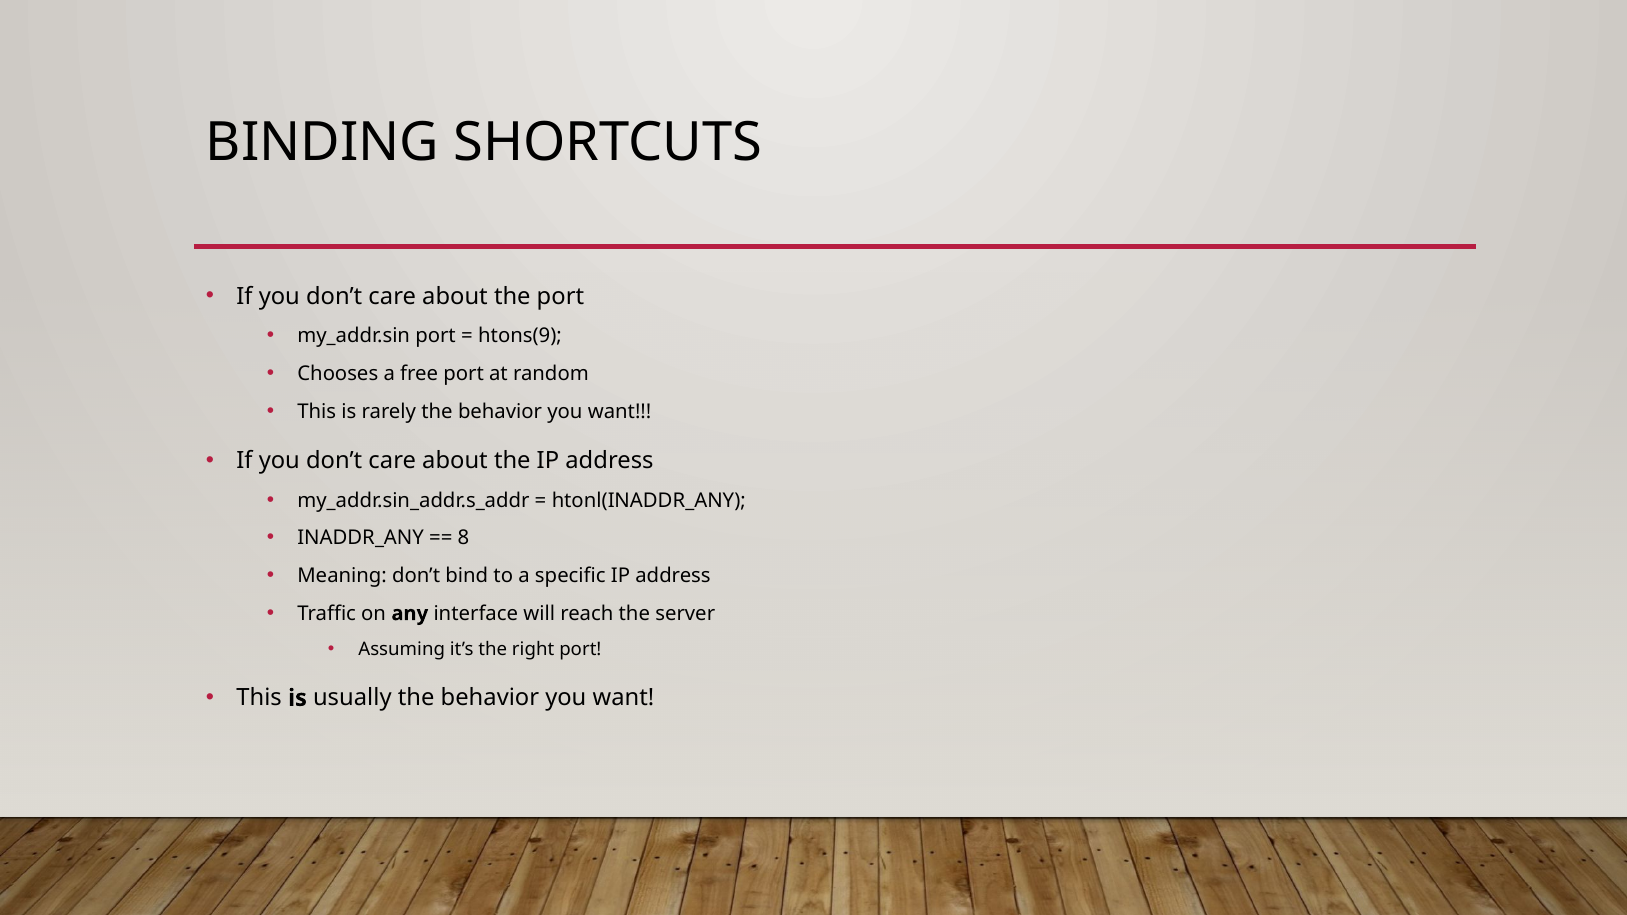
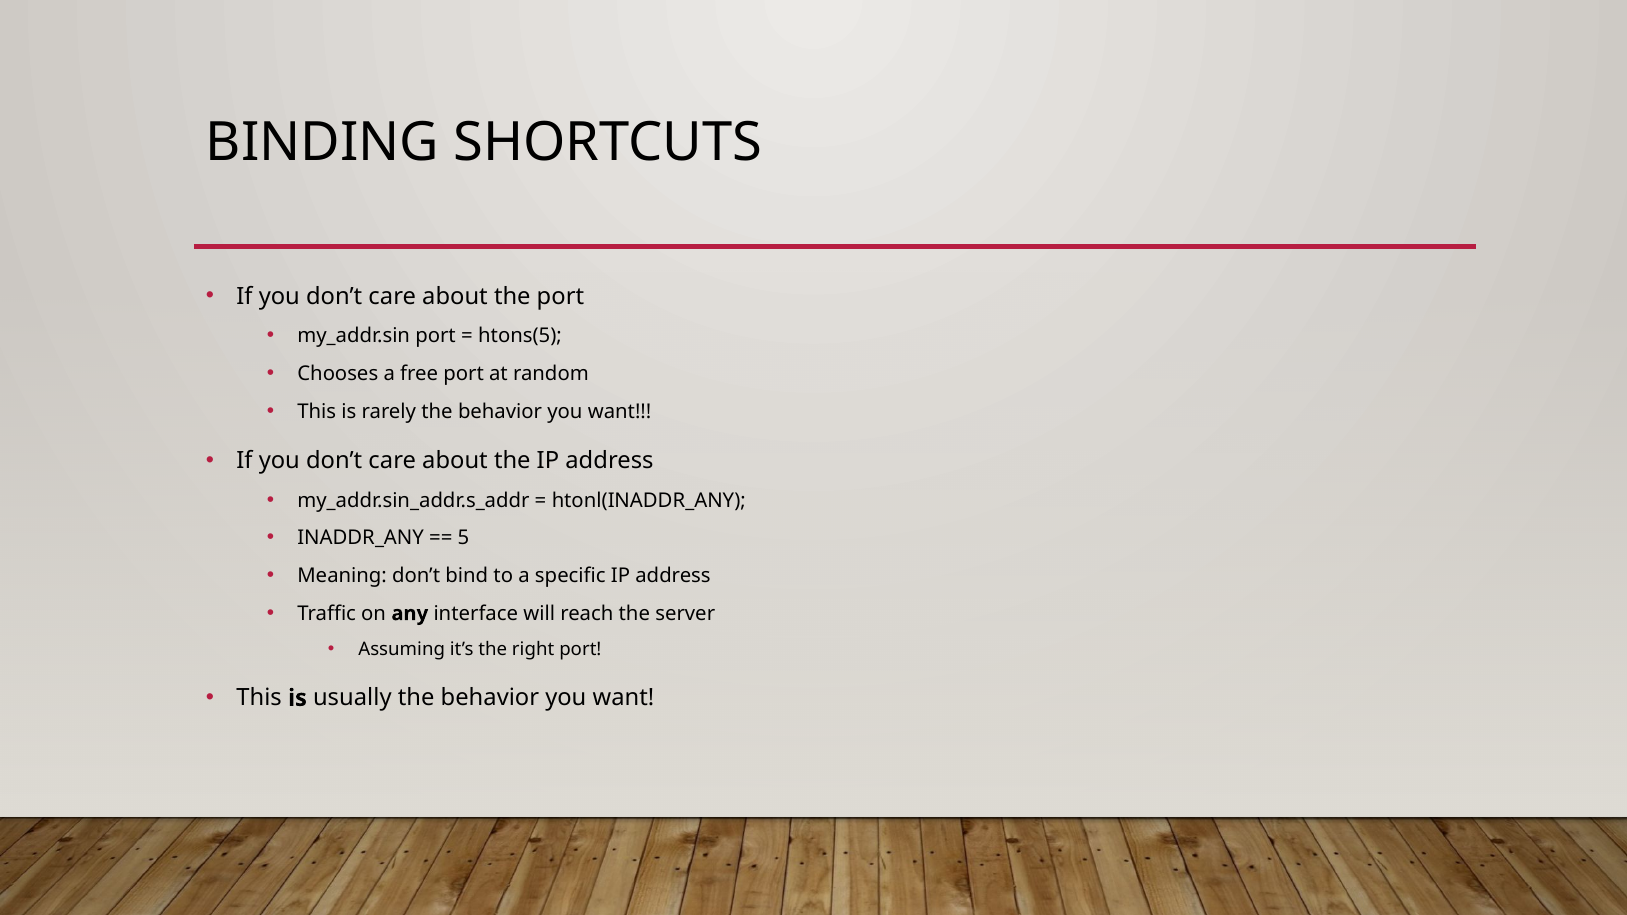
htons(9: htons(9 -> htons(5
8: 8 -> 5
